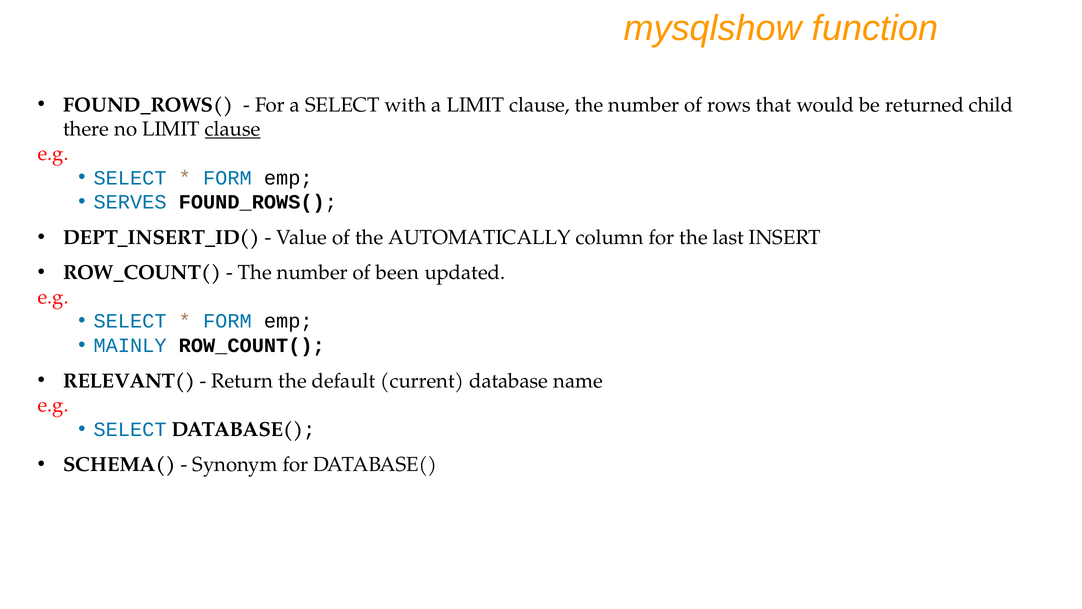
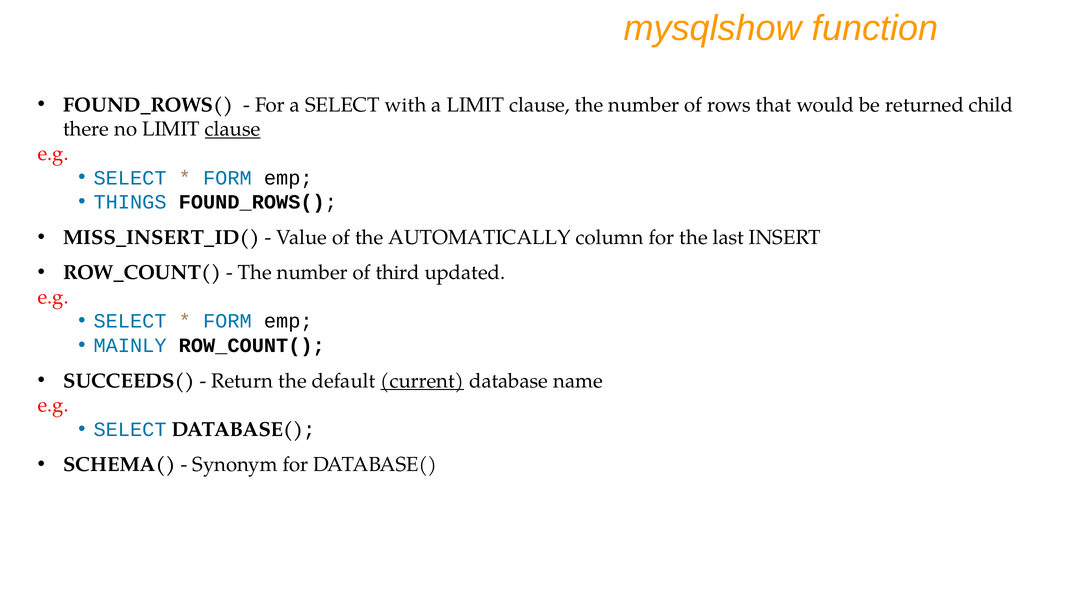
SERVES: SERVES -> THINGS
DEPT_INSERT_ID(: DEPT_INSERT_ID( -> MISS_INSERT_ID(
been: been -> third
RELEVANT(: RELEVANT( -> SUCCEEDS(
current underline: none -> present
